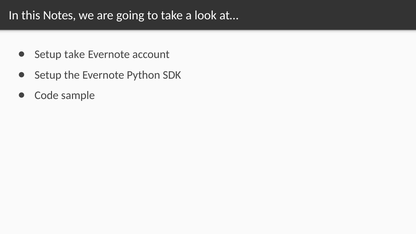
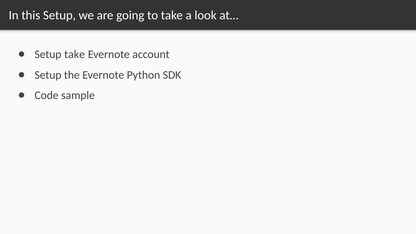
this Notes: Notes -> Setup
